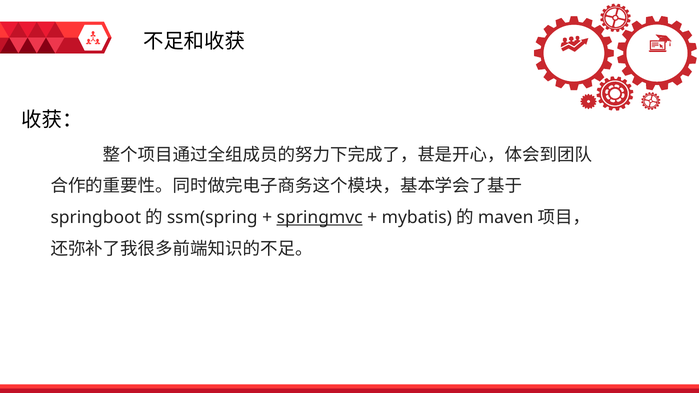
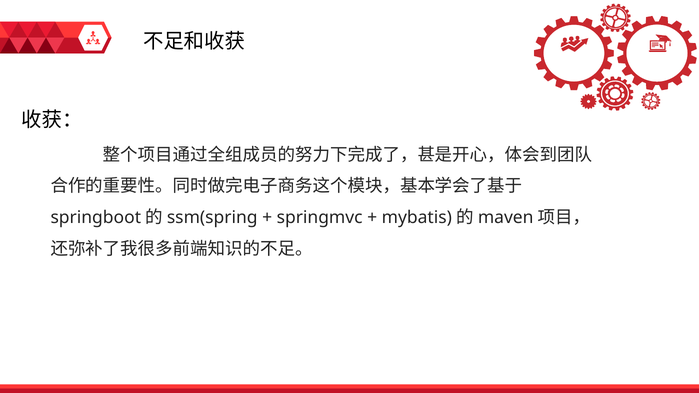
springmvc underline: present -> none
